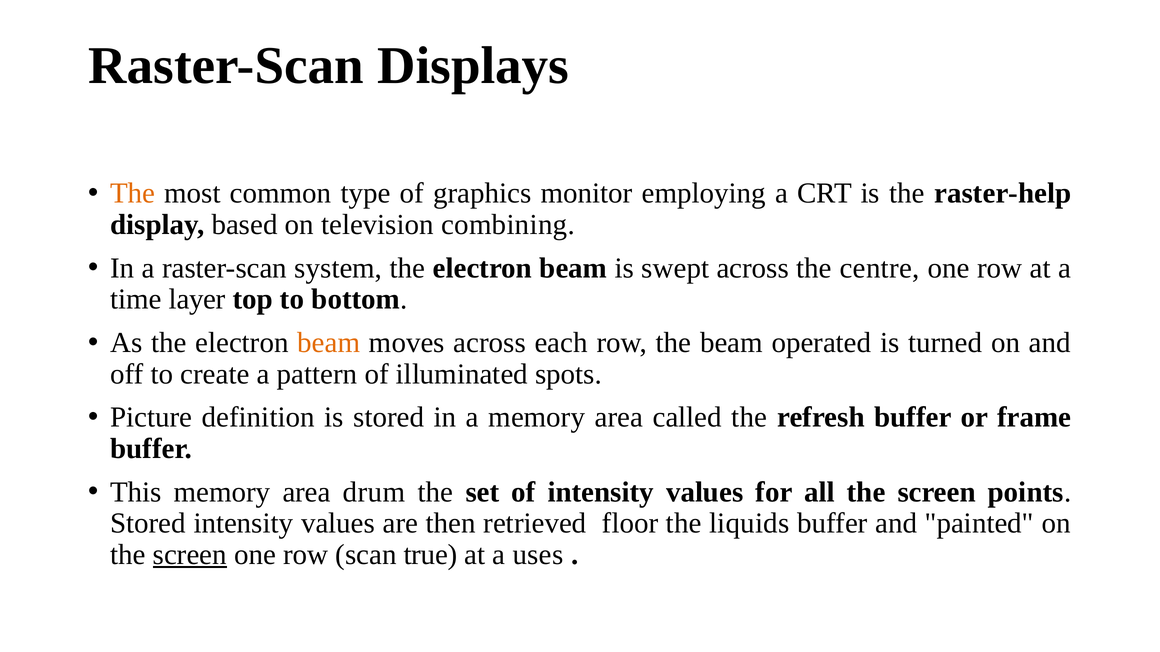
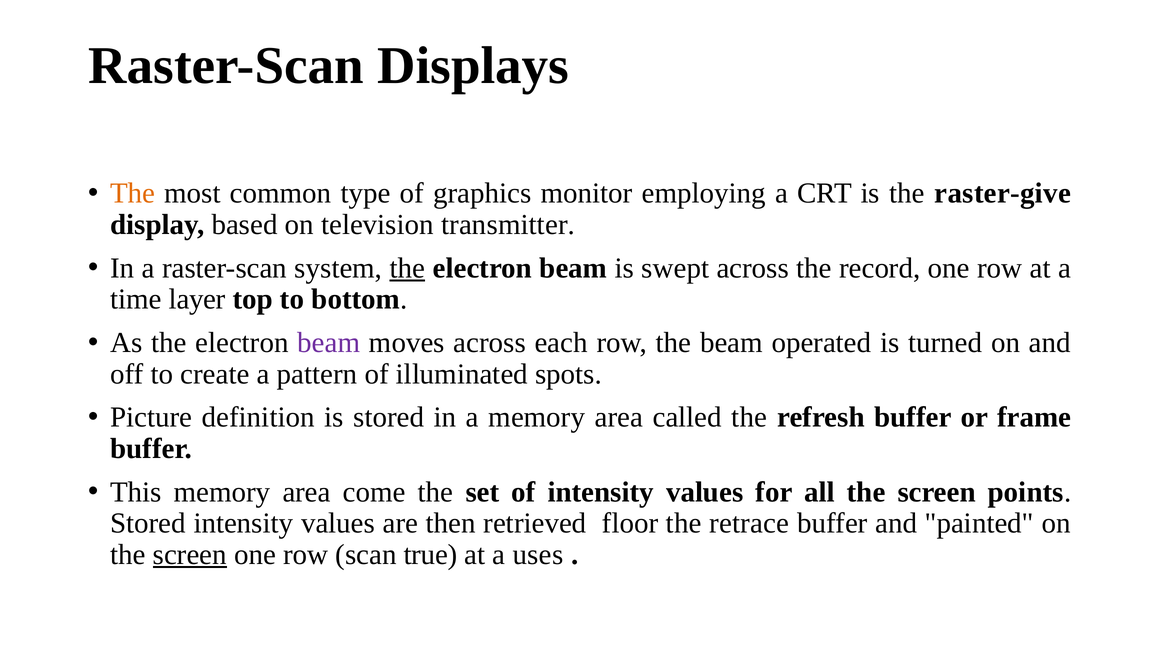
raster-help: raster-help -> raster-give
combining: combining -> transmitter
the at (407, 268) underline: none -> present
centre: centre -> record
beam at (329, 343) colour: orange -> purple
drum: drum -> come
liquids: liquids -> retrace
